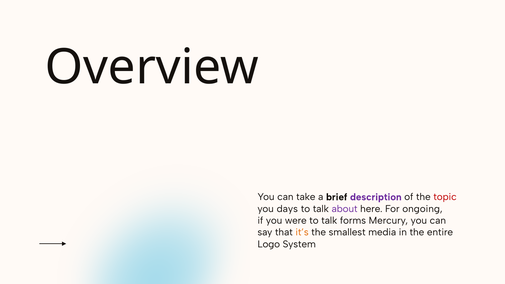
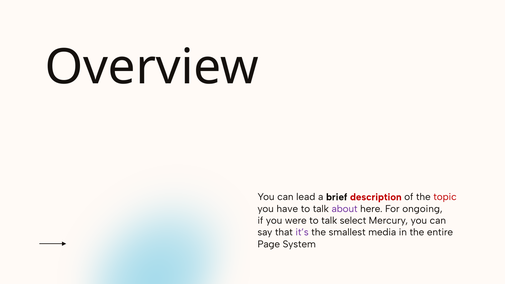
take: take -> lead
description colour: purple -> red
days: days -> have
forms: forms -> select
it’s colour: orange -> purple
Logo: Logo -> Page
